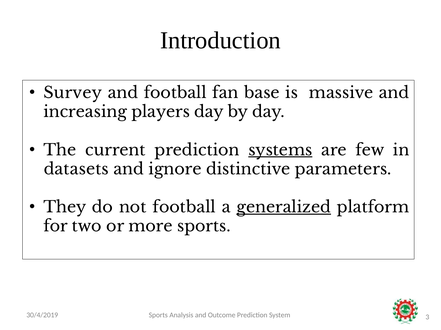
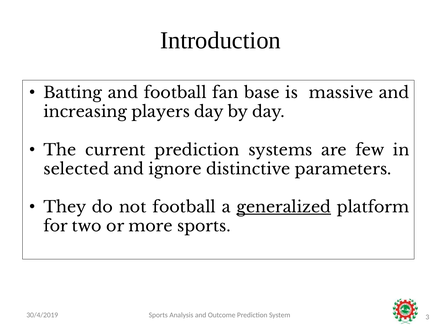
Survey: Survey -> Batting
systems underline: present -> none
datasets: datasets -> selected
